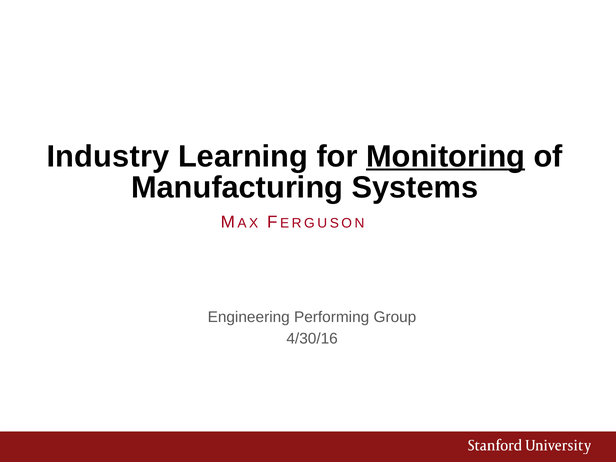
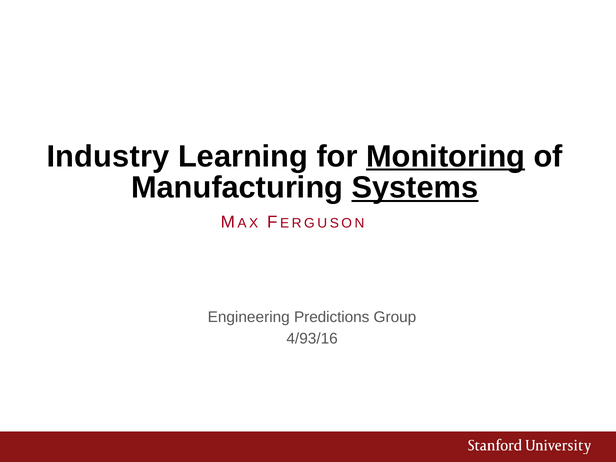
Systems underline: none -> present
Performing: Performing -> Predictions
4/30/16: 4/30/16 -> 4/93/16
